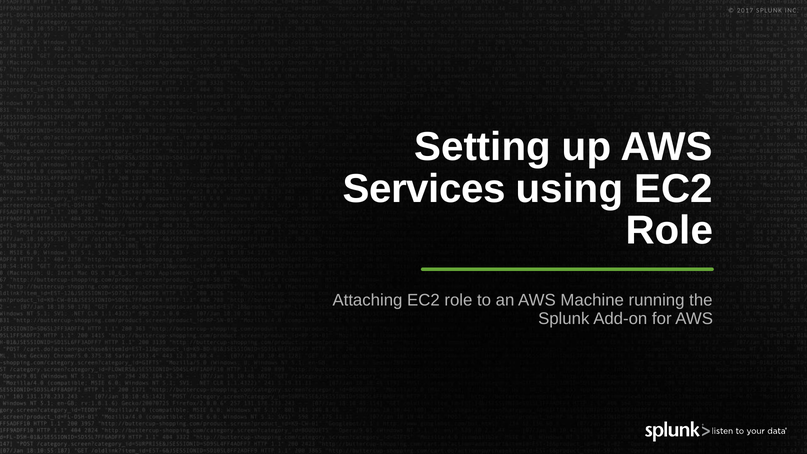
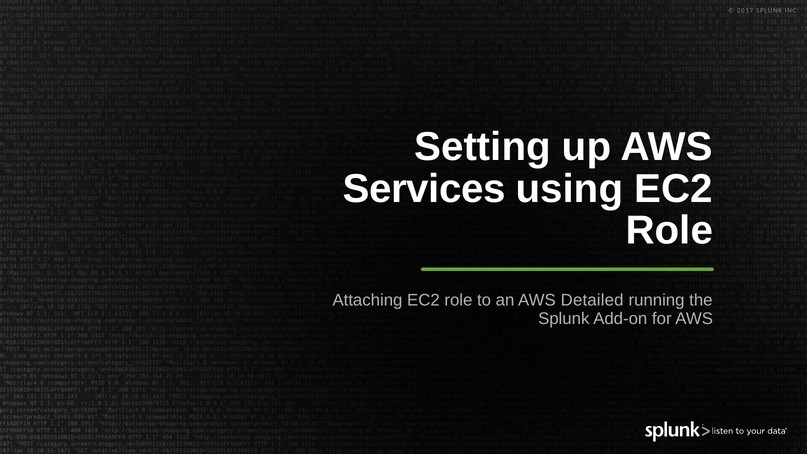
Machine: Machine -> Detailed
